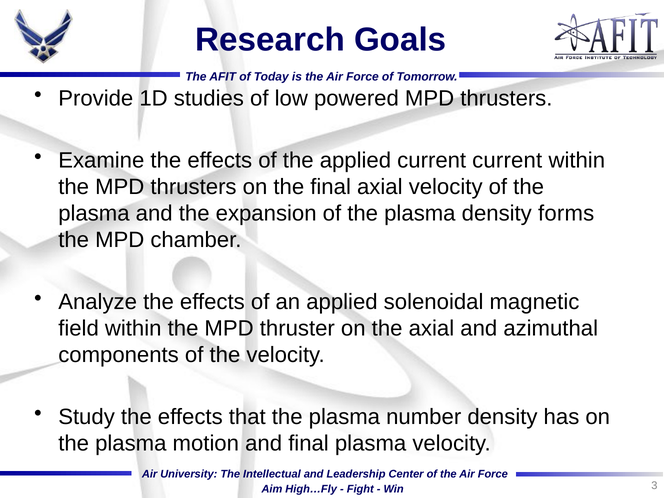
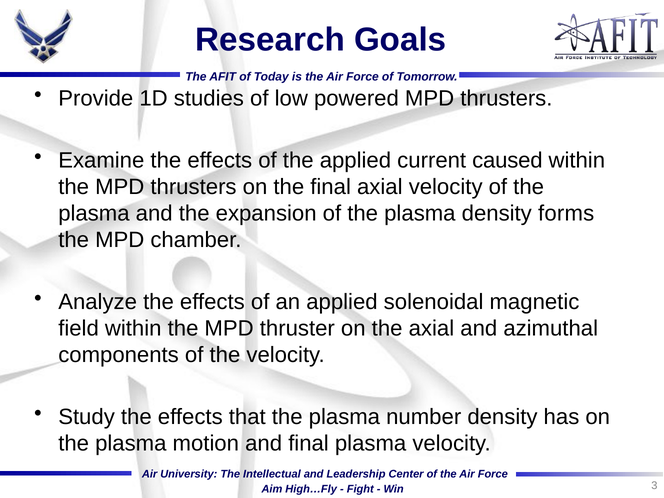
current current: current -> caused
